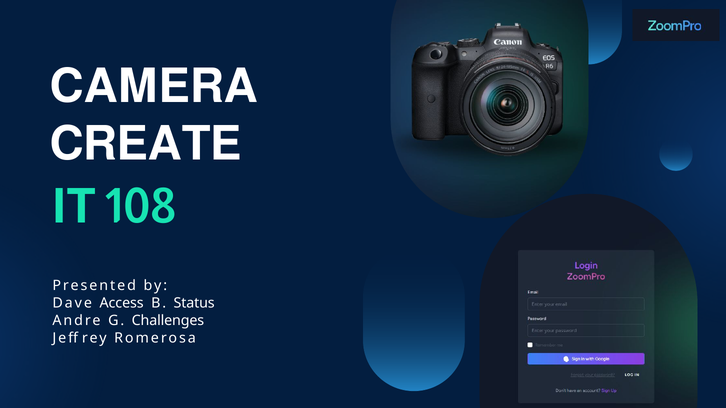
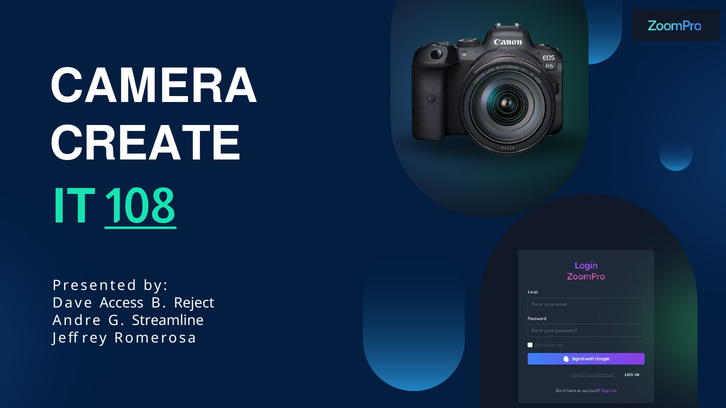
108 underline: none -> present
Status: Status -> Reject
Challenges: Challenges -> Streamline
